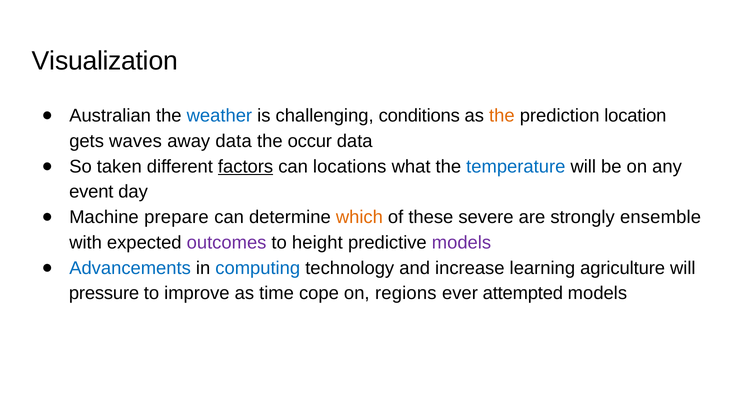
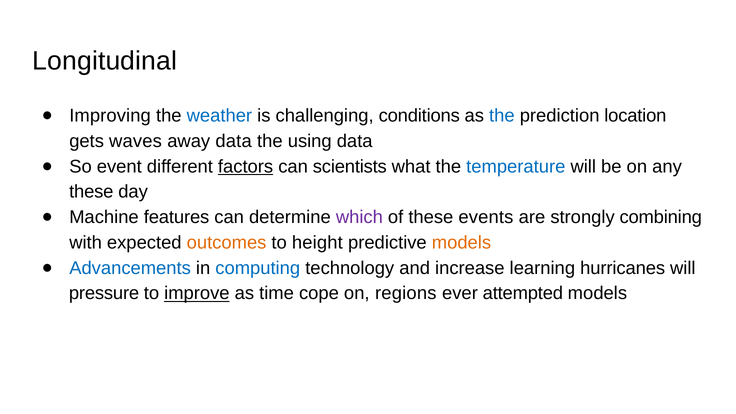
Visualization: Visualization -> Longitudinal
Australian: Australian -> Improving
the at (502, 116) colour: orange -> blue
occur: occur -> using
taken: taken -> event
locations: locations -> scientists
event at (91, 192): event -> these
prepare: prepare -> features
which colour: orange -> purple
severe: severe -> events
ensemble: ensemble -> combining
outcomes colour: purple -> orange
models at (461, 243) colour: purple -> orange
agriculture: agriculture -> hurricanes
improve underline: none -> present
